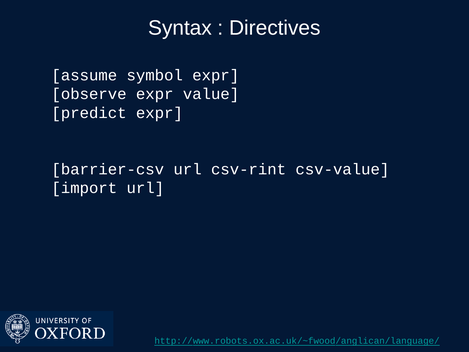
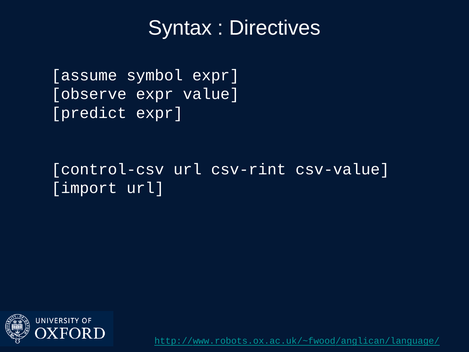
barrier-csv: barrier-csv -> control-csv
